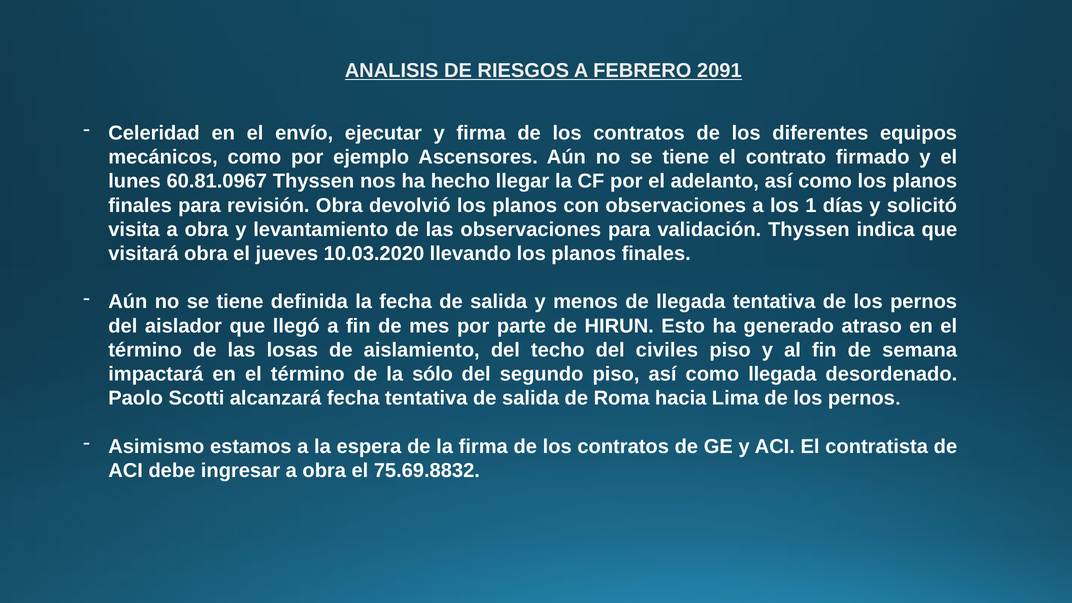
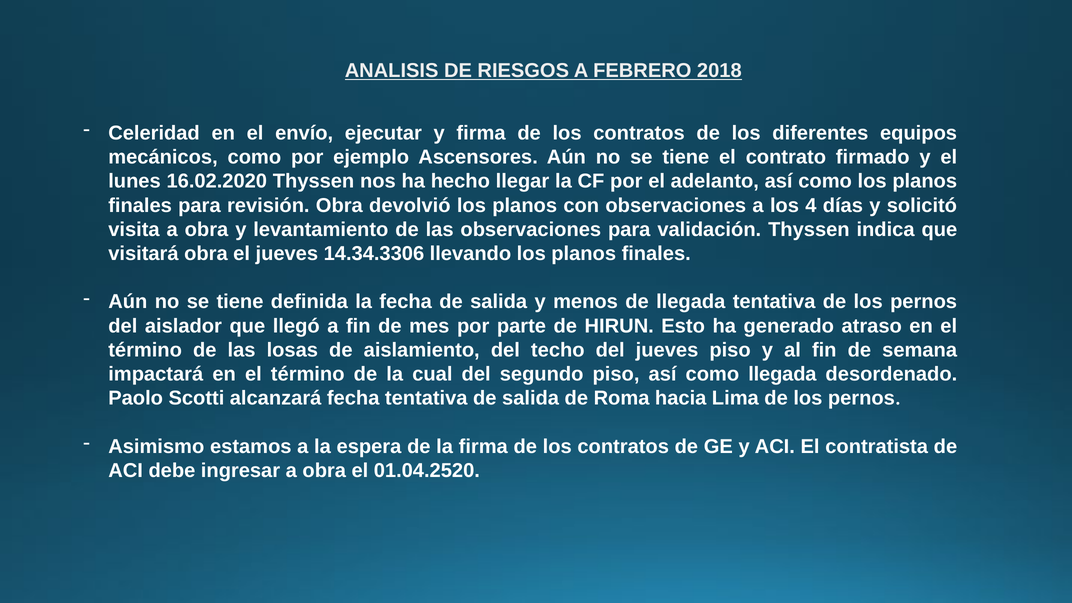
2091: 2091 -> 2018
60.81.0967: 60.81.0967 -> 16.02.2020
1: 1 -> 4
10.03.2020: 10.03.2020 -> 14.34.3306
del civiles: civiles -> jueves
sólo: sólo -> cual
75.69.8832: 75.69.8832 -> 01.04.2520
